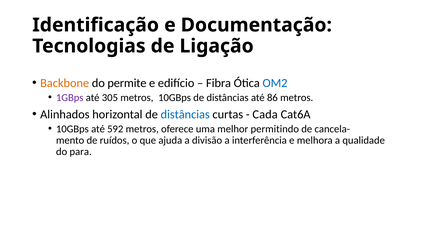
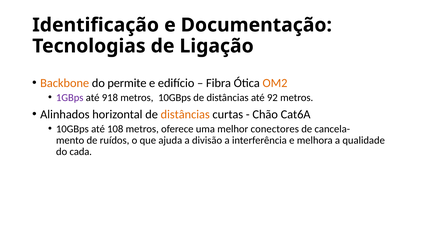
OM2 colour: blue -> orange
305: 305 -> 918
86: 86 -> 92
distâncias at (185, 114) colour: blue -> orange
Cada: Cada -> Chão
592: 592 -> 108
permitindo: permitindo -> conectores
para: para -> cada
